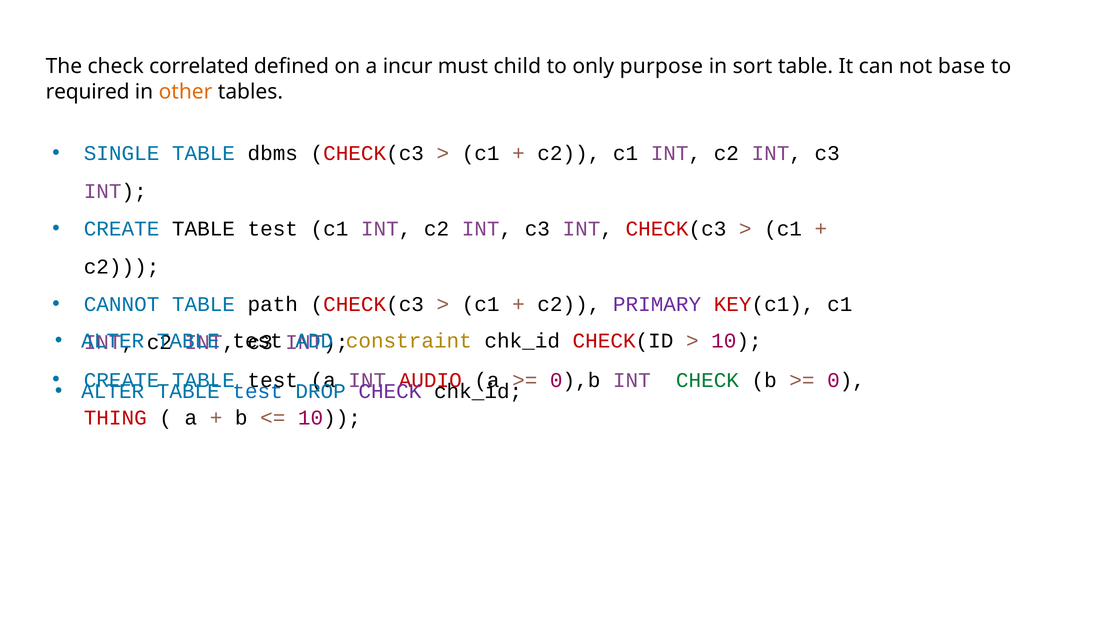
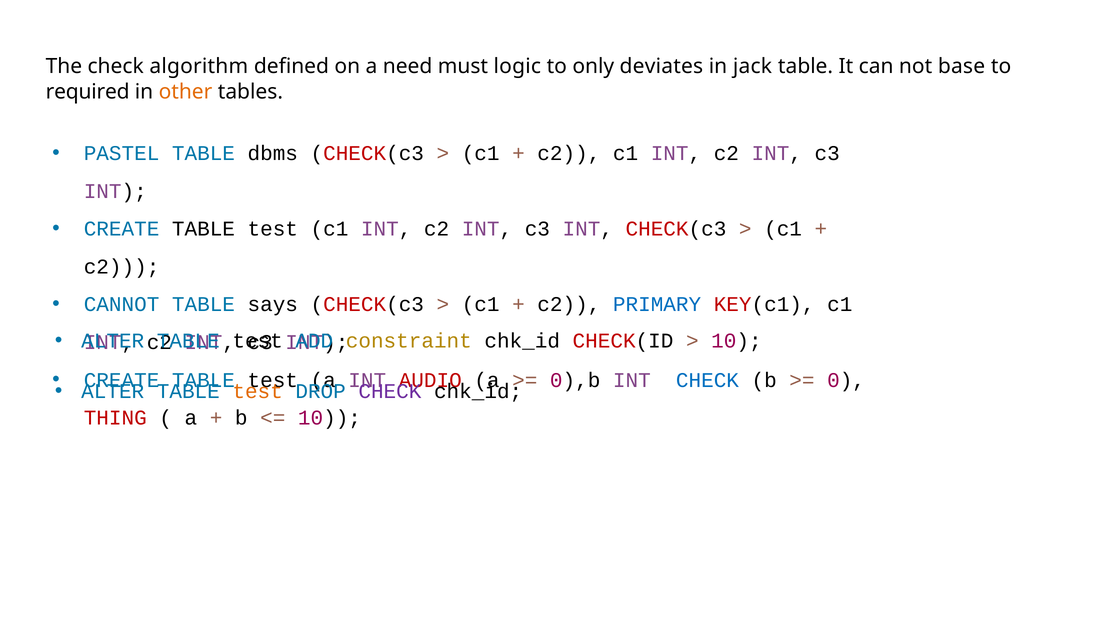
correlated: correlated -> algorithm
incur: incur -> need
child: child -> logic
purpose: purpose -> deviates
sort: sort -> jack
SINGLE: SINGLE -> PASTEL
path: path -> says
PRIMARY colour: purple -> blue
CHECK at (707, 380) colour: green -> blue
test at (258, 391) colour: blue -> orange
